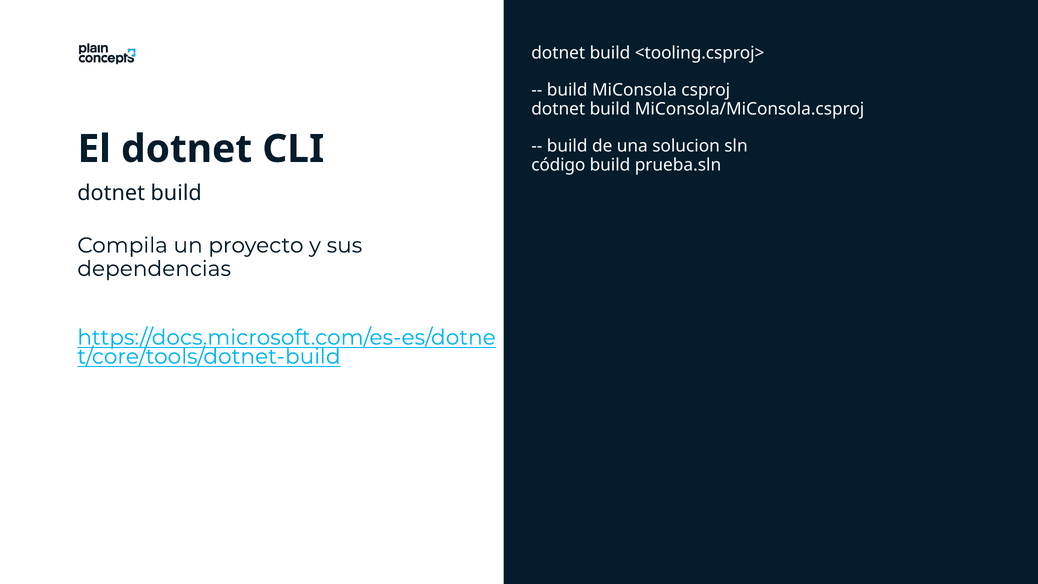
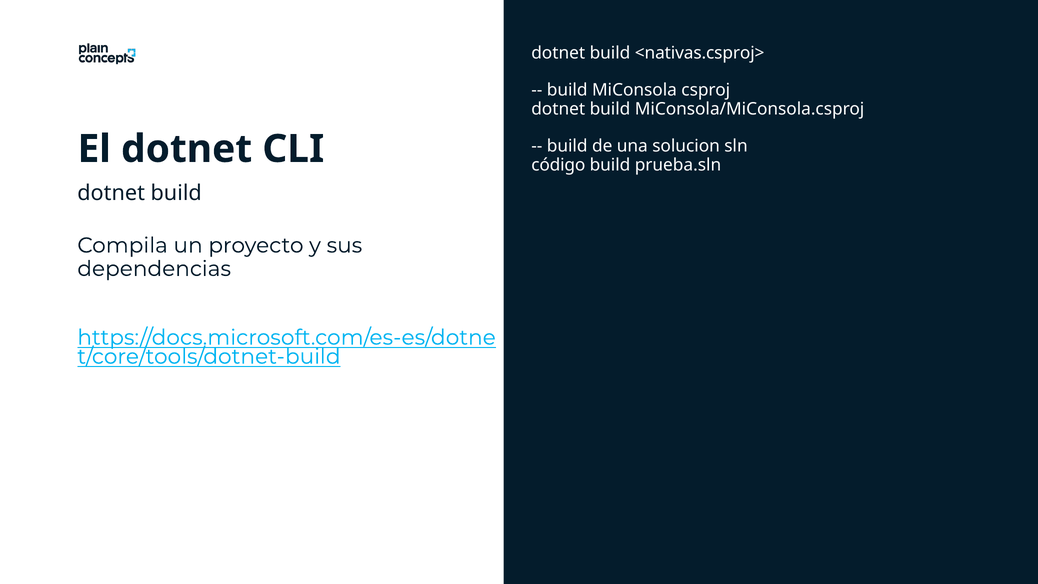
<tooling.csproj>: <tooling.csproj> -> <nativas.csproj>
